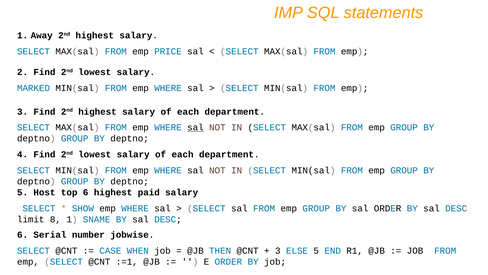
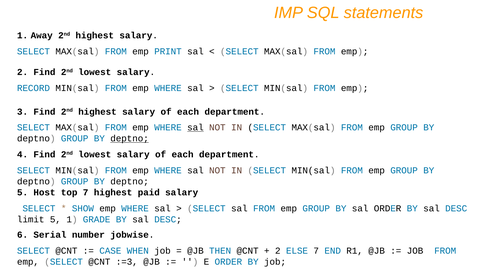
PRICE: PRICE -> PRINT
MARKED: MARKED -> RECORD
deptno at (130, 138) underline: none -> present
top 6: 6 -> 7
limit 8: 8 -> 5
SNAME: SNAME -> GRADE
3 at (278, 250): 3 -> 2
ELSE 5: 5 -> 7
:=1: :=1 -> :=3
